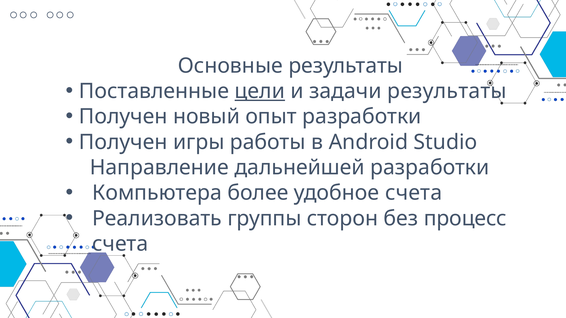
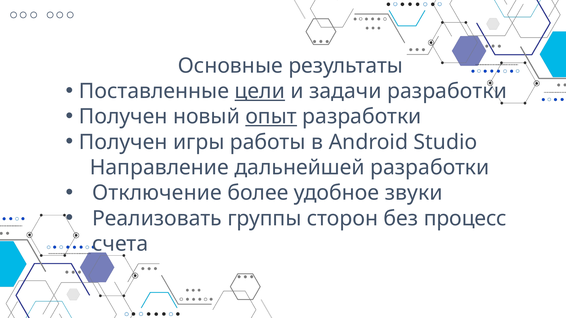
задачи результаты: результаты -> разработки
опыт underline: none -> present
Компьютера: Компьютера -> Отключение
удобное счета: счета -> звуки
